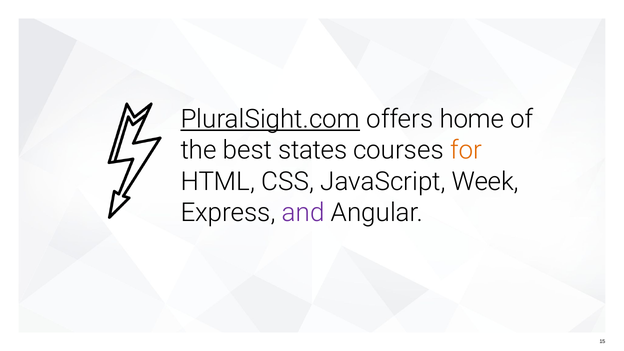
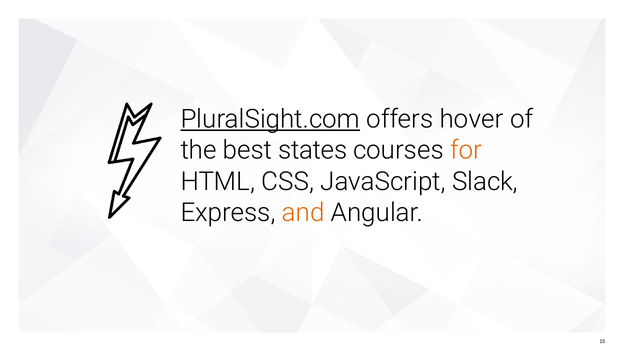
home: home -> hover
Week: Week -> Slack
and colour: purple -> orange
